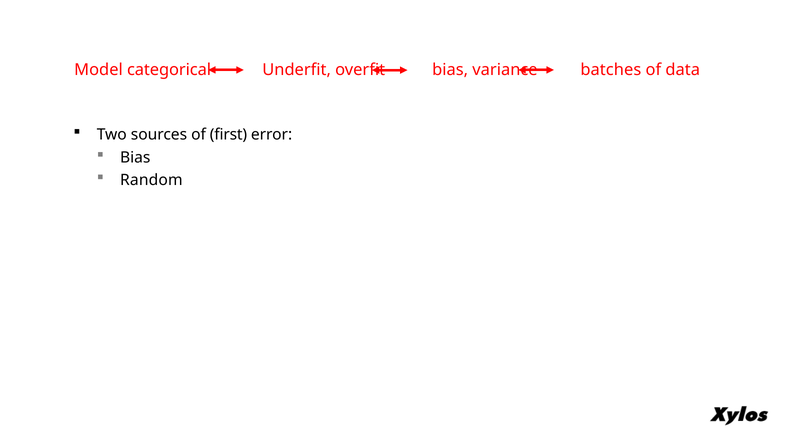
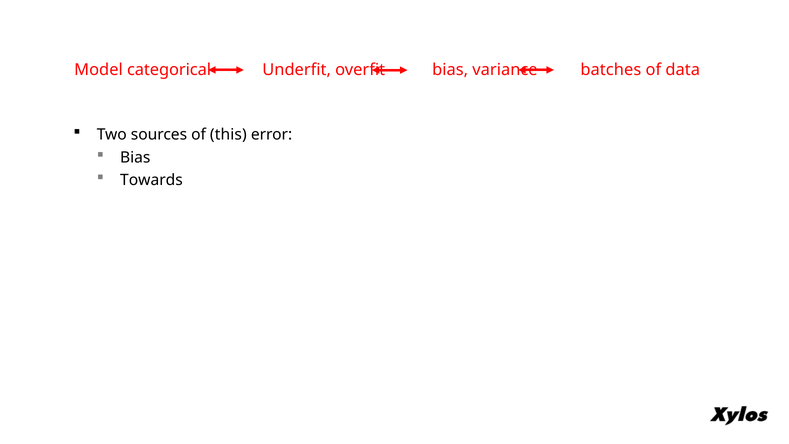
first: first -> this
Random: Random -> Towards
